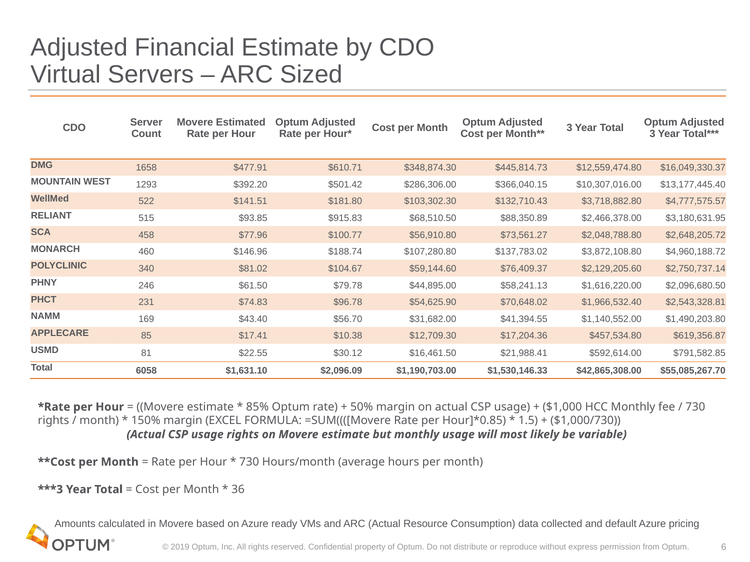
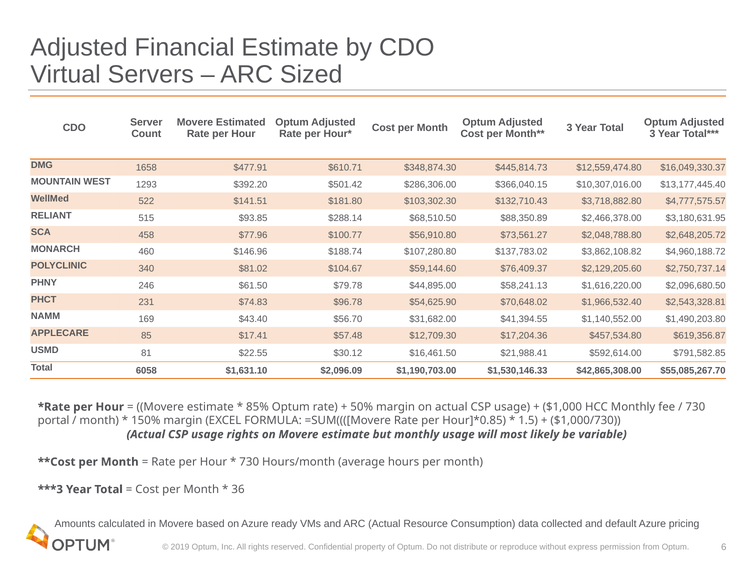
$915.83: $915.83 -> $288.14
$3,872,108.80: $3,872,108.80 -> $3,862,108.82
$10.38: $10.38 -> $57.48
rights at (54, 421): rights -> portal
